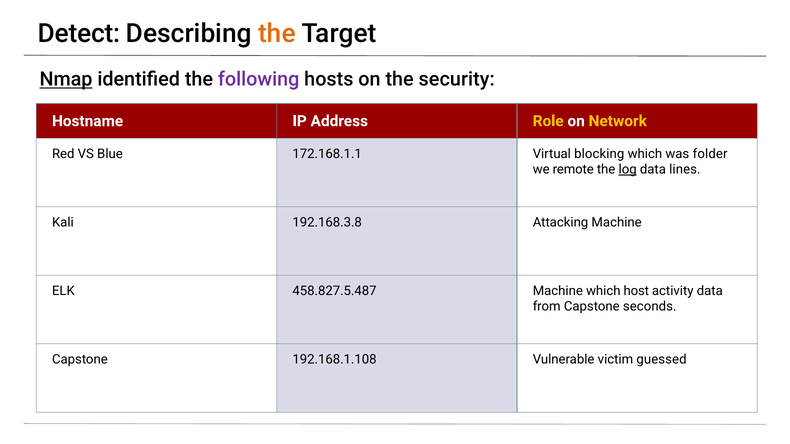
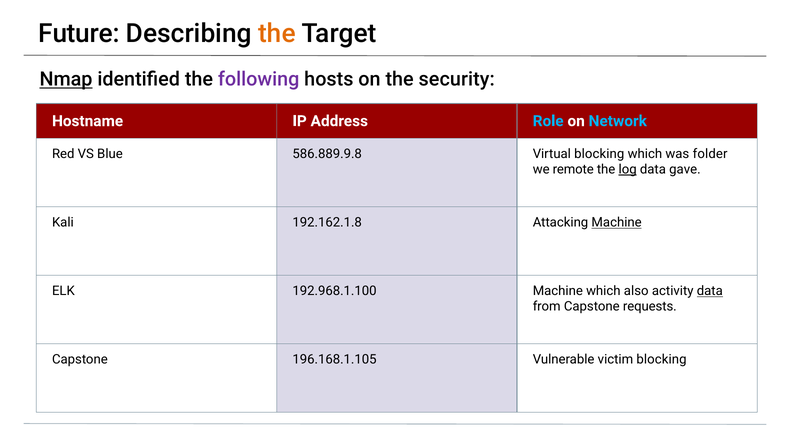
Detect: Detect -> Future
Role colour: yellow -> light blue
Network colour: yellow -> light blue
172.168.1.1: 172.168.1.1 -> 586.889.9.8
lines: lines -> gave
192.168.3.8: 192.168.3.8 -> 192.162.1.8
Machine at (617, 223) underline: none -> present
458.827.5.487: 458.827.5.487 -> 192.968.1.100
host: host -> also
data at (710, 291) underline: none -> present
seconds: seconds -> requests
192.168.1.108: 192.168.1.108 -> 196.168.1.105
victim guessed: guessed -> blocking
